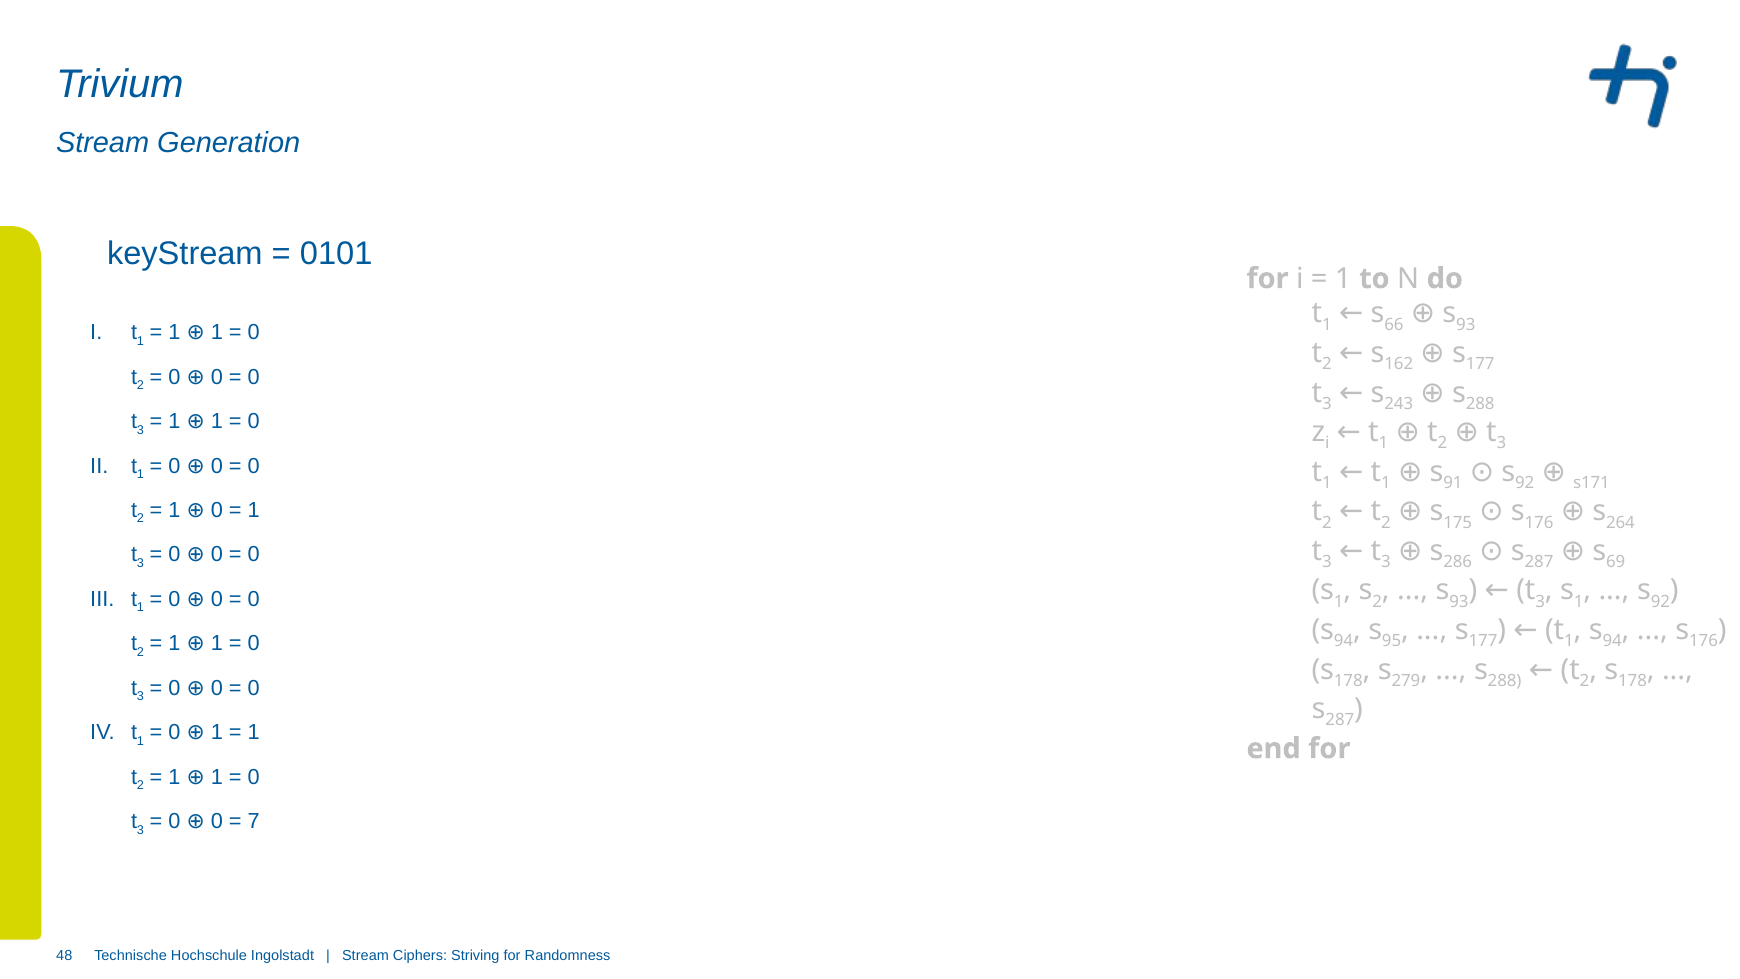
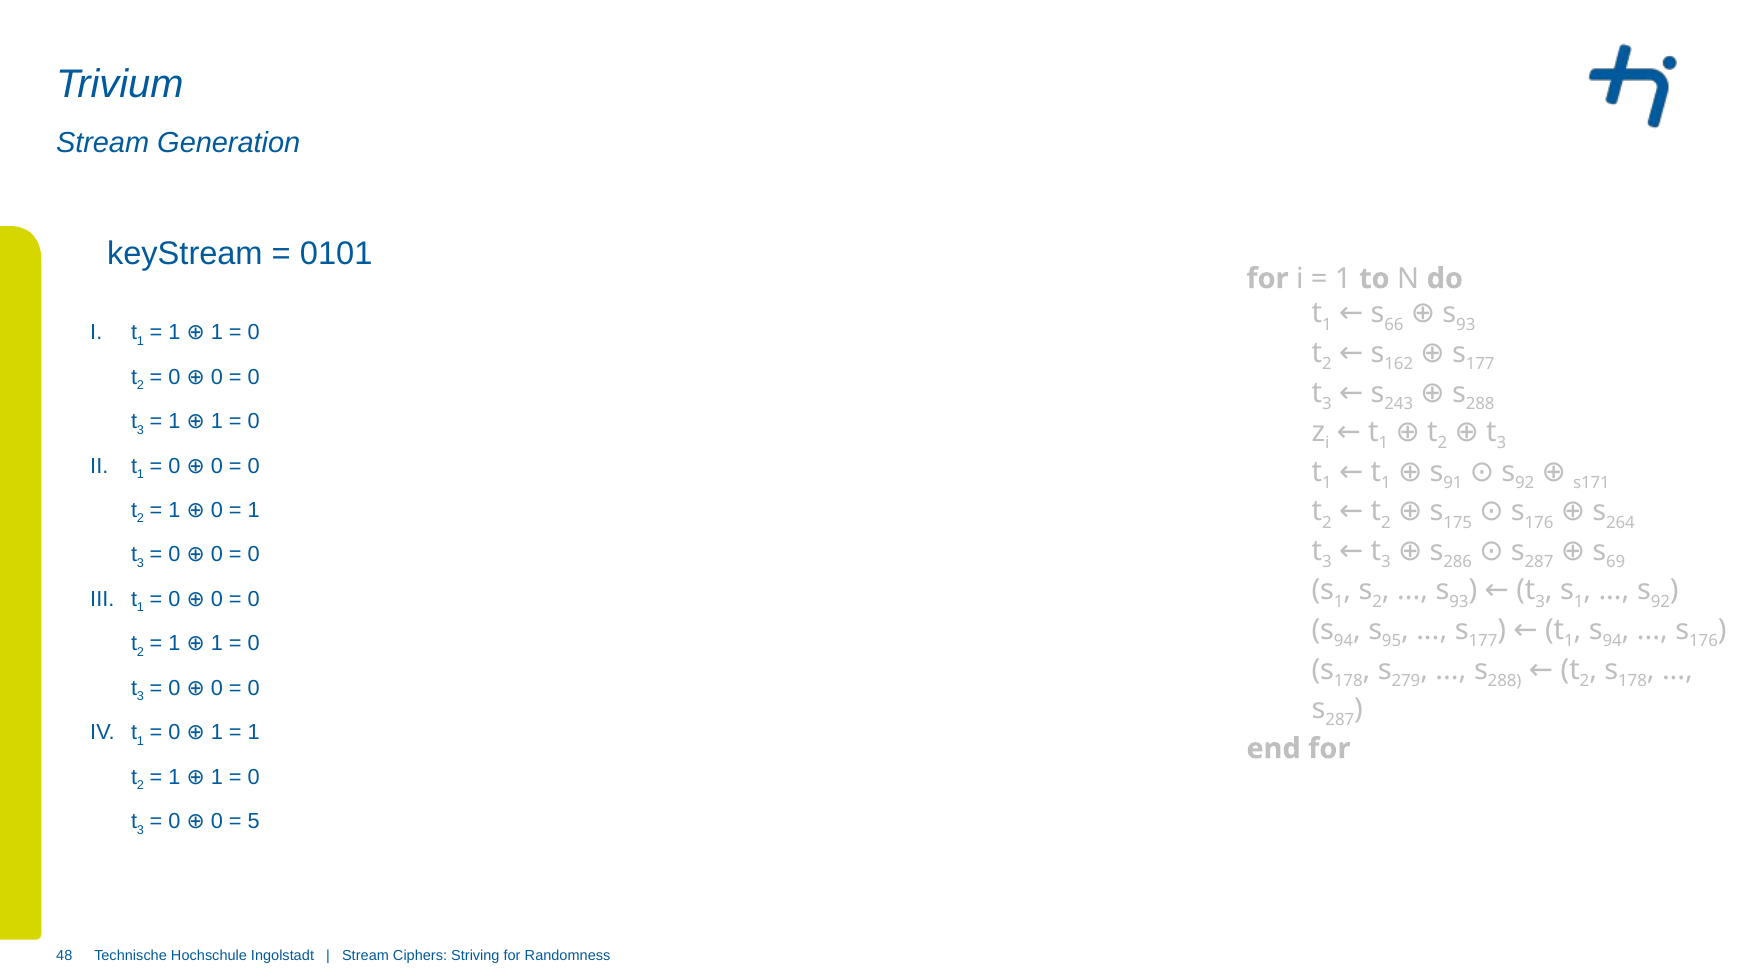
7: 7 -> 5
